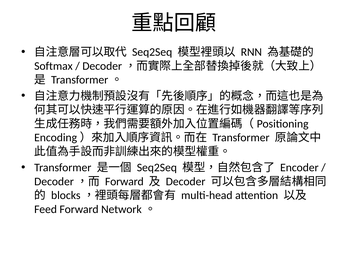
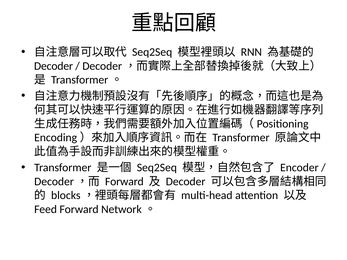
Softmax at (53, 66): Softmax -> Decoder
